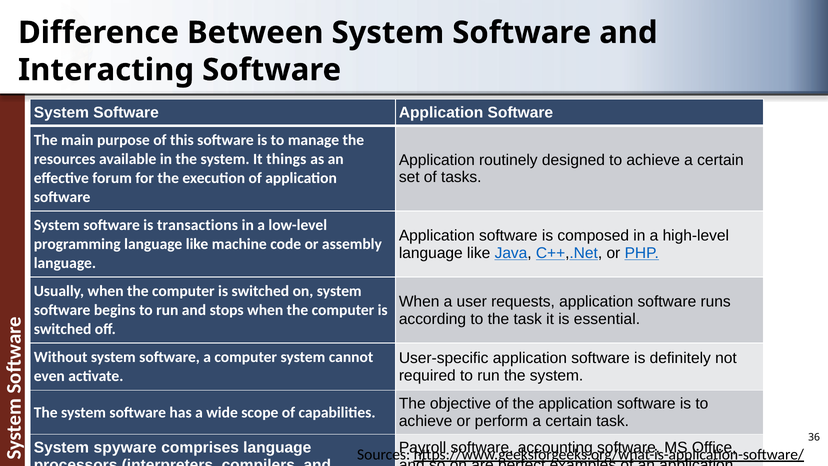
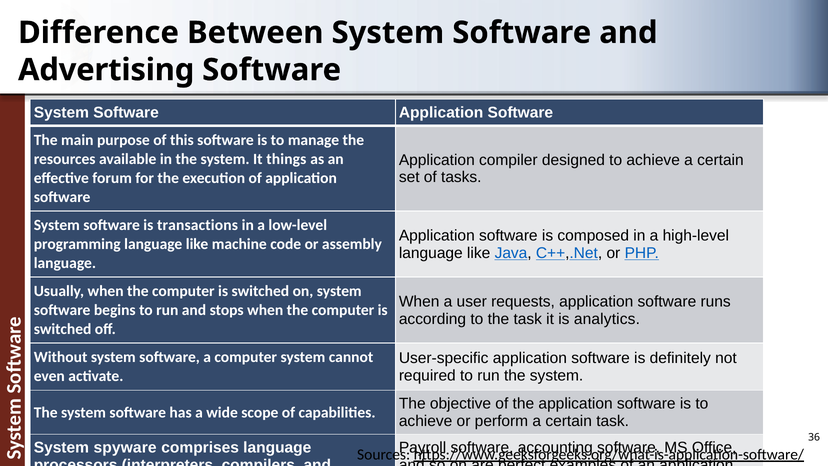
Interacting: Interacting -> Advertising
routinely: routinely -> compiler
essential: essential -> analytics
